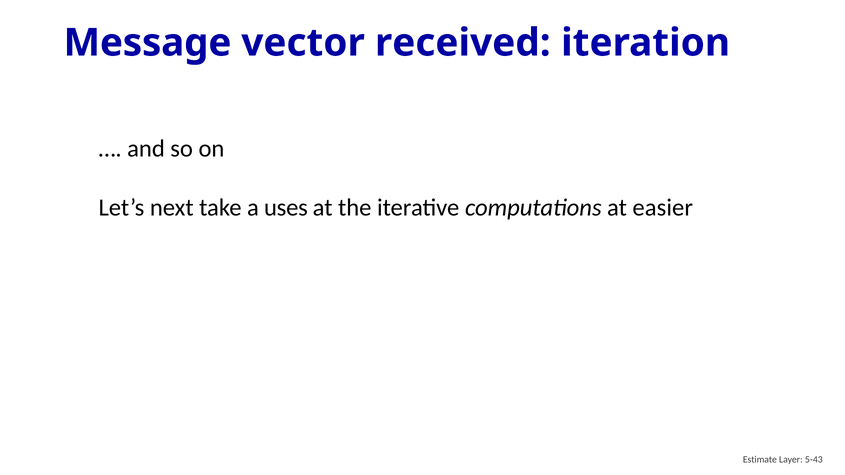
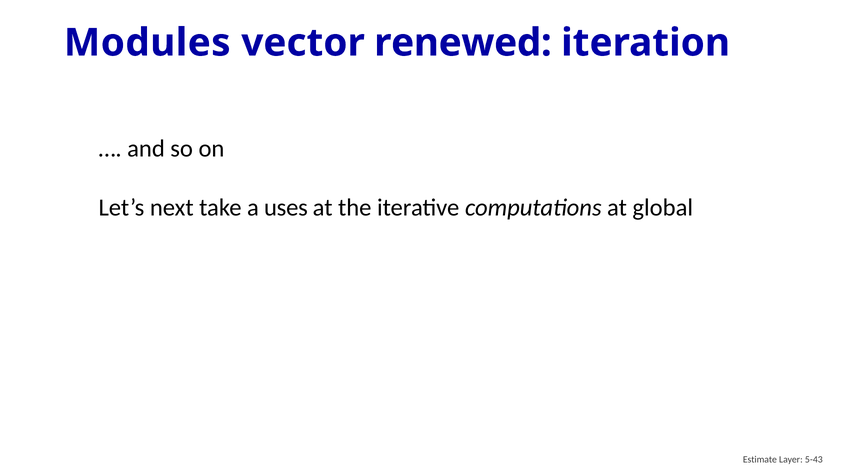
Message: Message -> Modules
received: received -> renewed
easier: easier -> global
